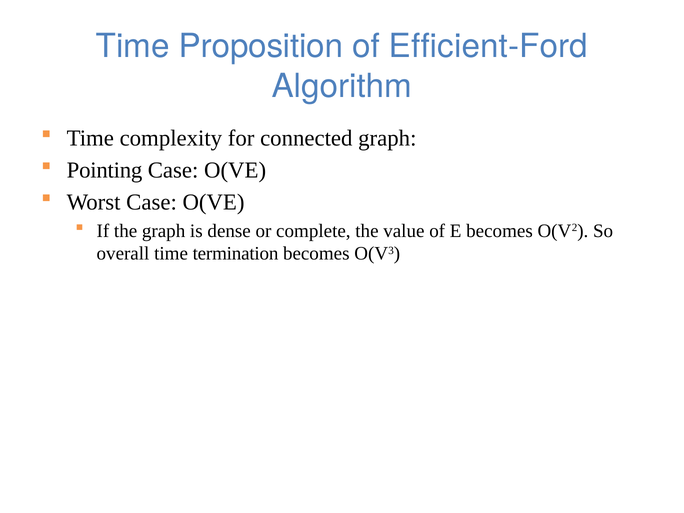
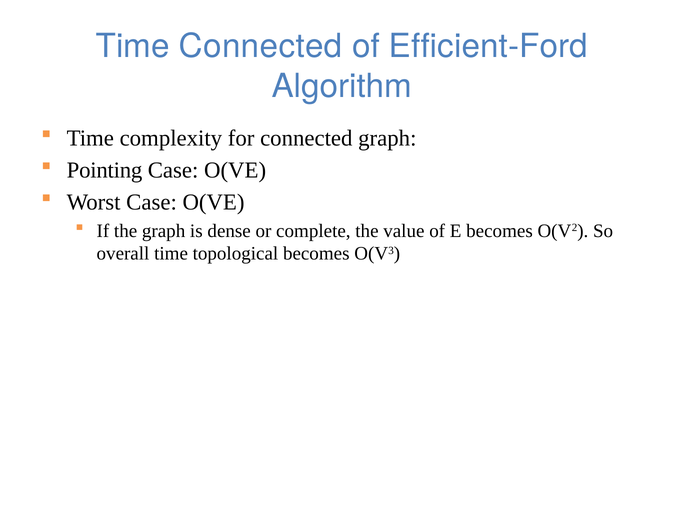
Time Proposition: Proposition -> Connected
termination: termination -> topological
